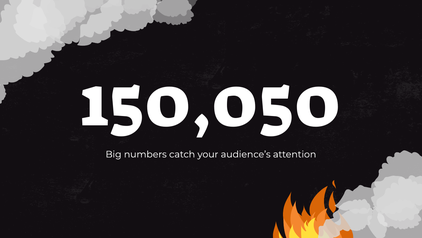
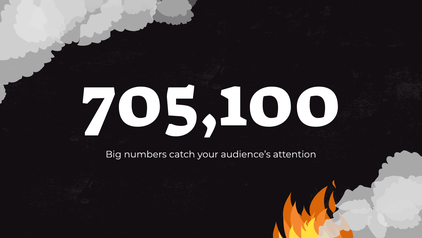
150,050: 150,050 -> 705,100
